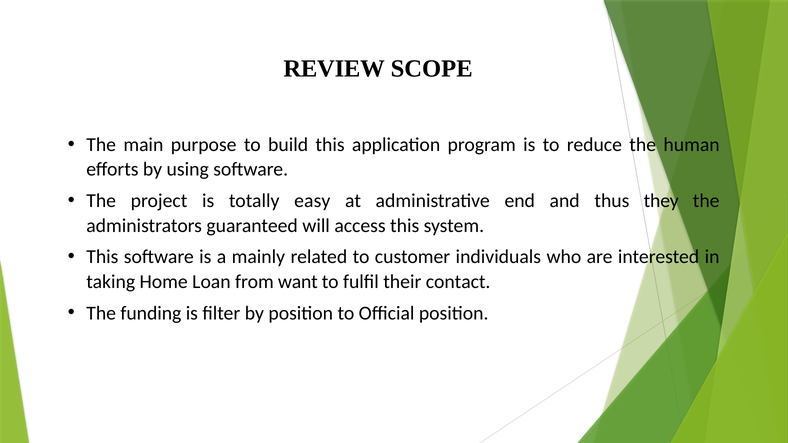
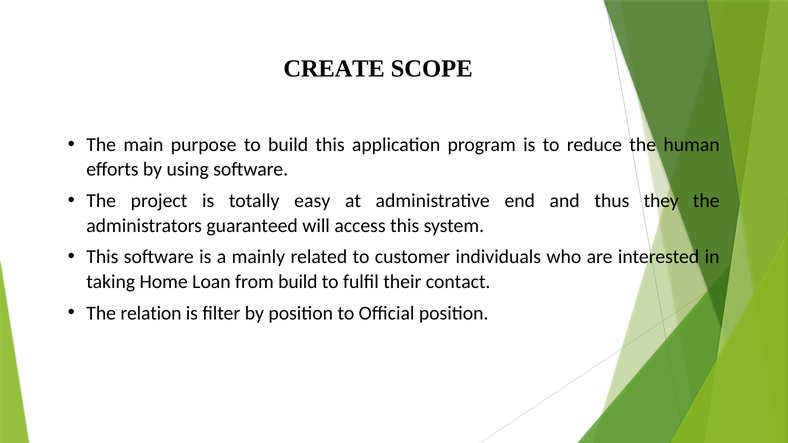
REVIEW: REVIEW -> CREATE
from want: want -> build
funding: funding -> relation
